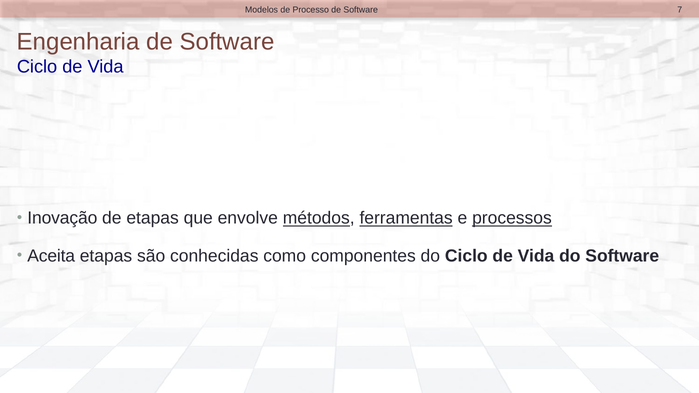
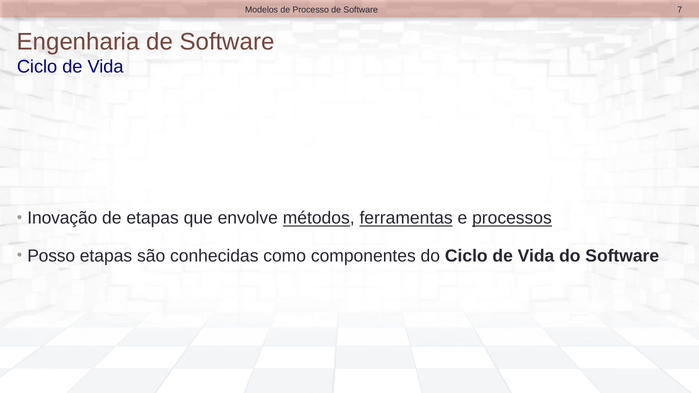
Aceita: Aceita -> Posso
